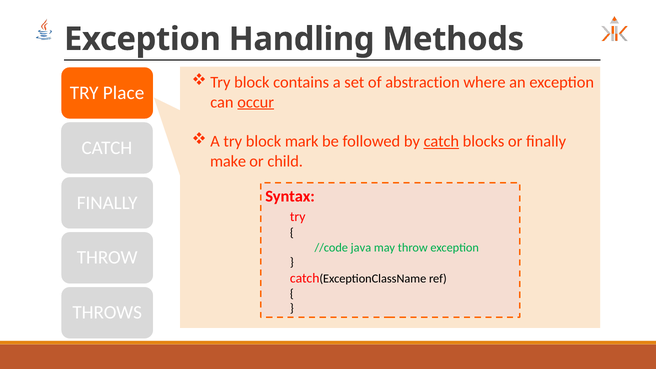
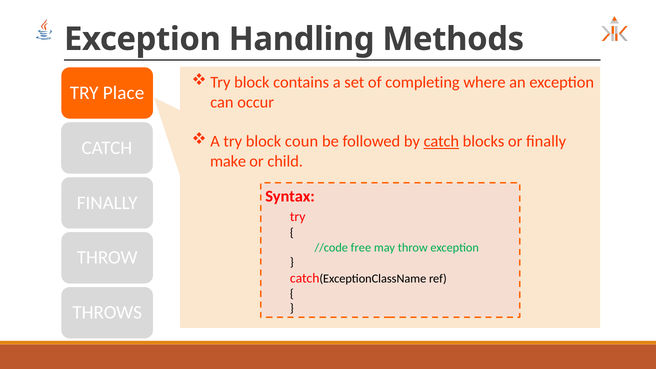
abstraction: abstraction -> completing
occur underline: present -> none
mark: mark -> coun
java: java -> free
